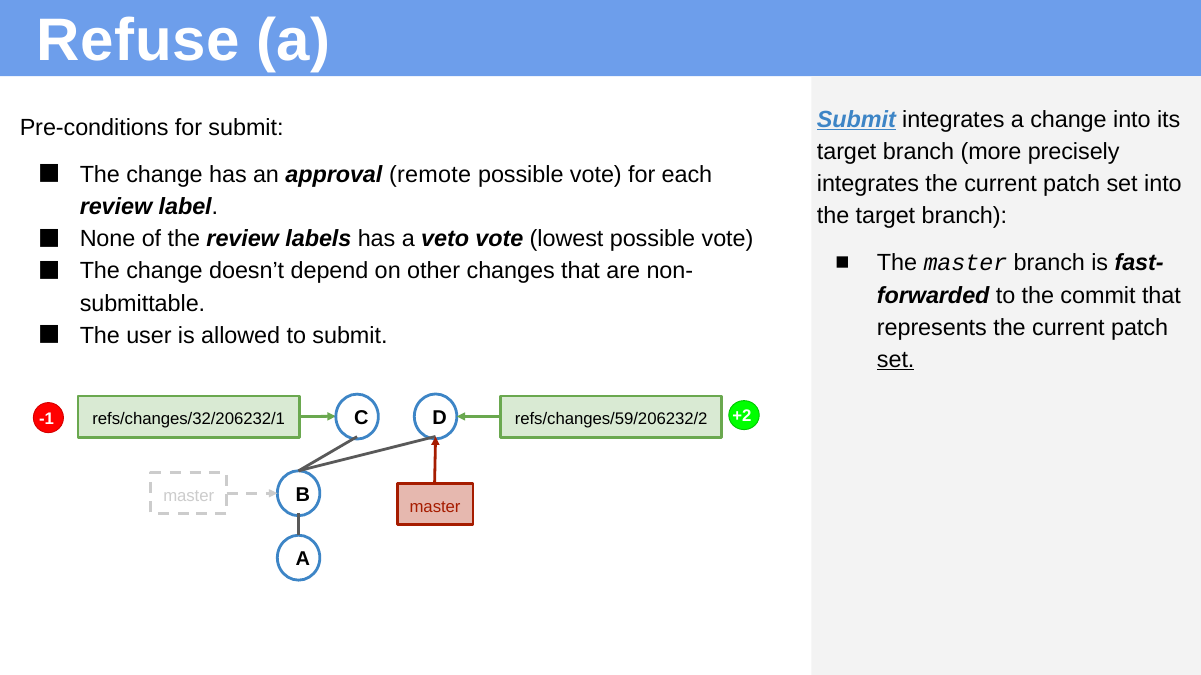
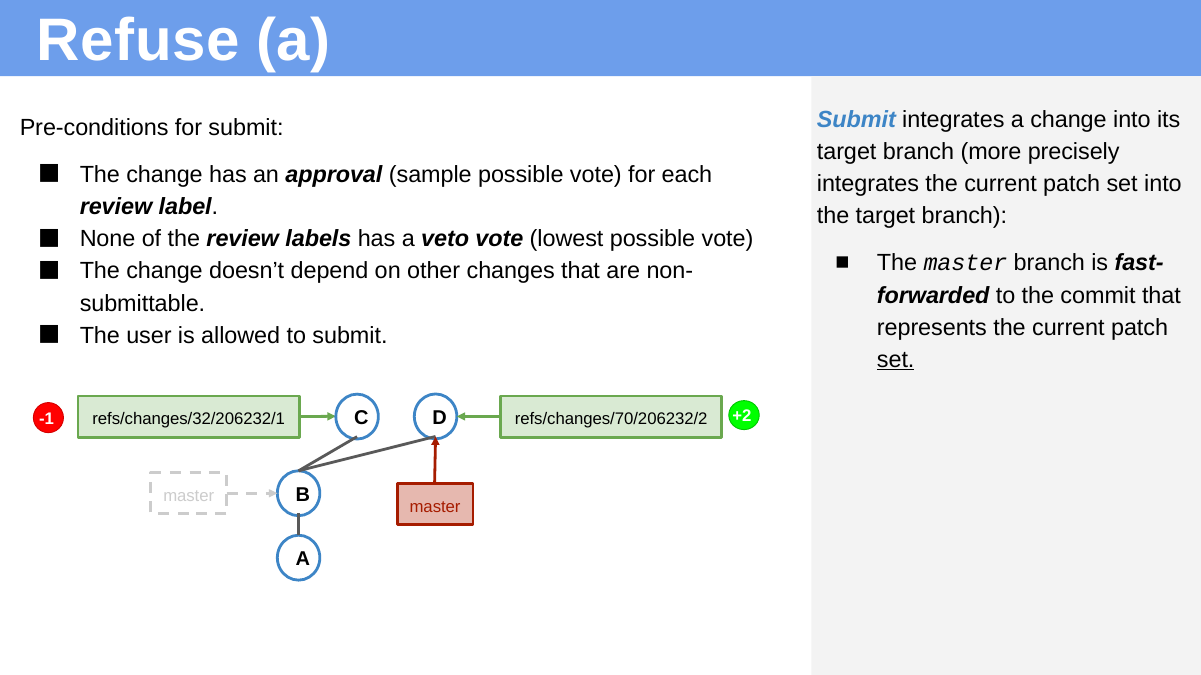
Submit at (856, 120) underline: present -> none
remote: remote -> sample
refs/changes/59/206232/2: refs/changes/59/206232/2 -> refs/changes/70/206232/2
